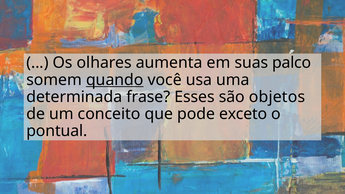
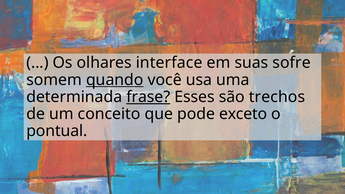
aumenta: aumenta -> interface
palco: palco -> sofre
frase underline: none -> present
objetos: objetos -> trechos
